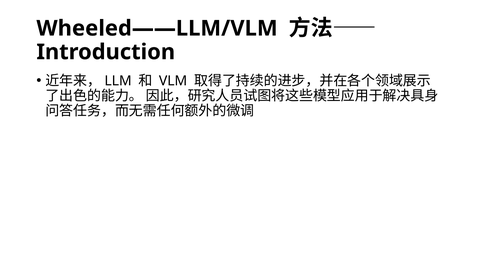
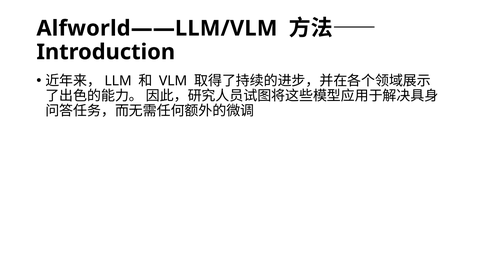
Wheeled——LLM/VLM: Wheeled——LLM/VLM -> Alfworld——LLM/VLM
